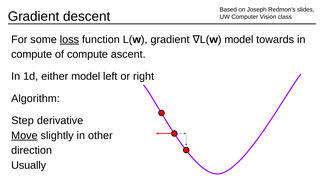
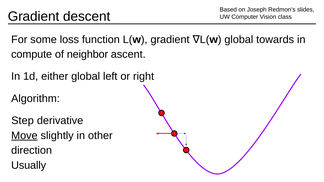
loss underline: present -> none
model at (239, 40): model -> global
of compute: compute -> neighbor
either model: model -> global
